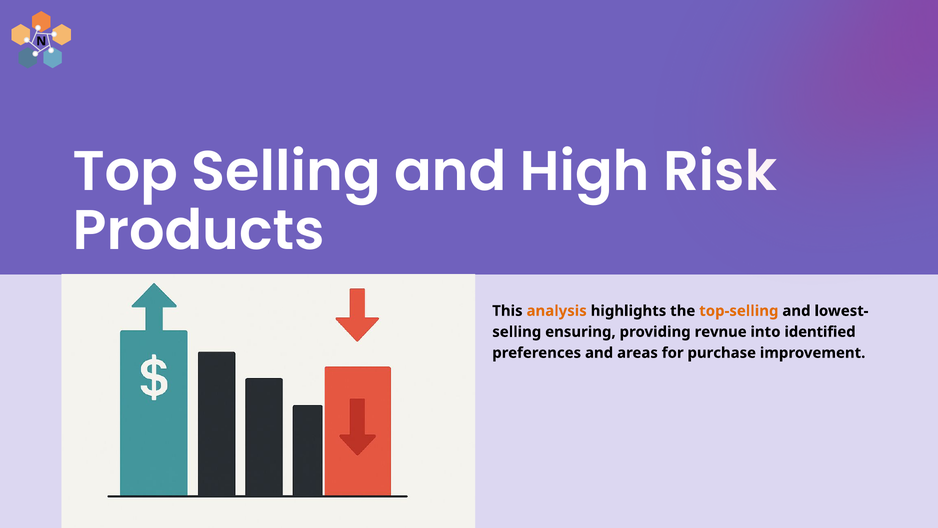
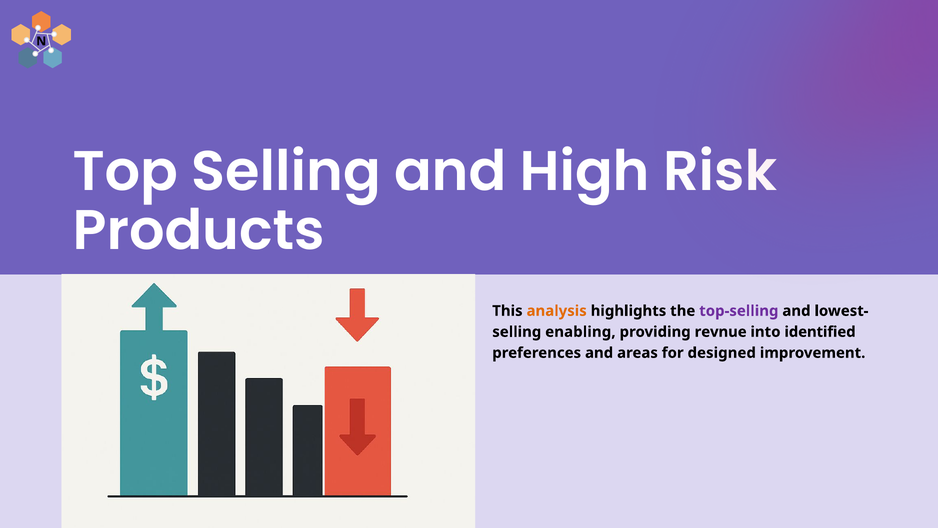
top-selling colour: orange -> purple
ensuring: ensuring -> enabling
purchase: purchase -> designed
